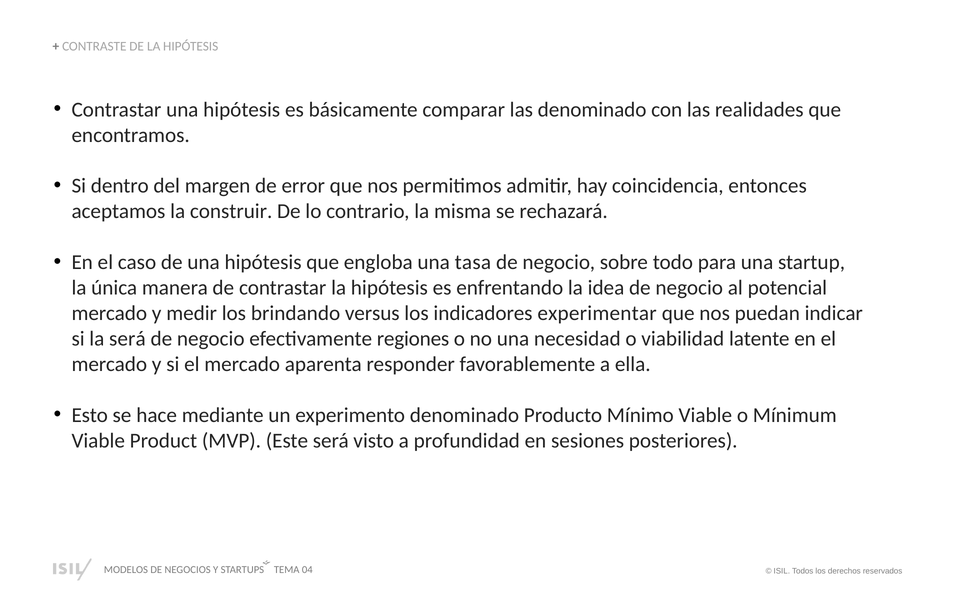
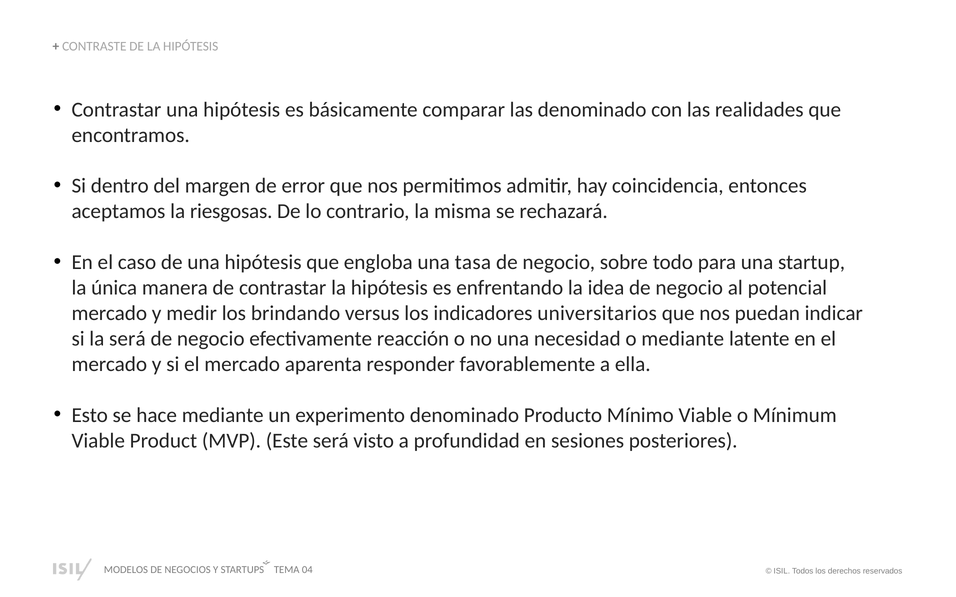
construir: construir -> riesgosas
experimentar: experimentar -> universitarios
regiones: regiones -> reacción
o viabilidad: viabilidad -> mediante
